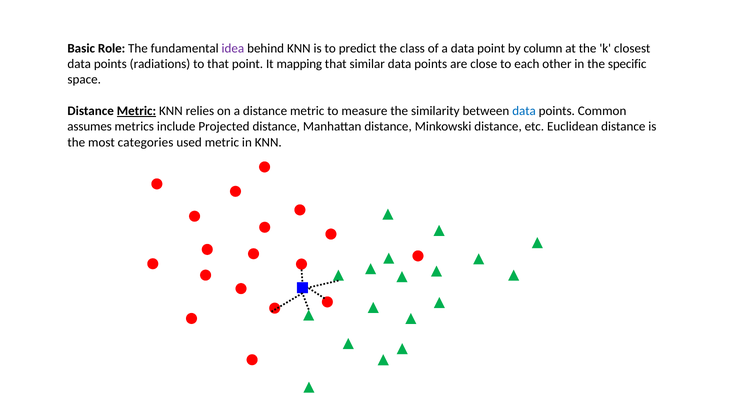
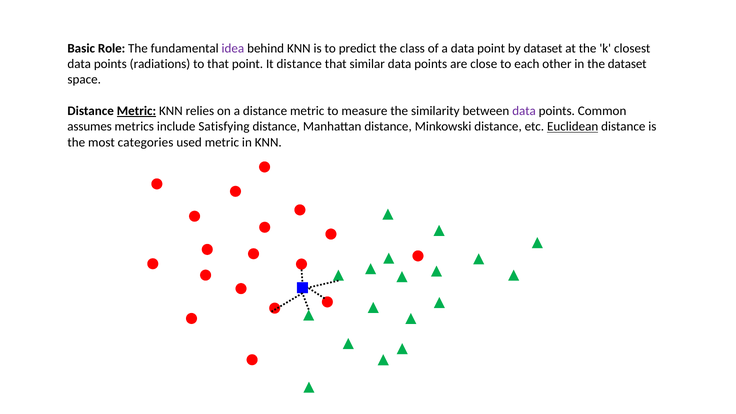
by column: column -> dataset
It mapping: mapping -> distance
the specific: specific -> dataset
data at (524, 111) colour: blue -> purple
Projected: Projected -> Satisfying
Euclidean underline: none -> present
